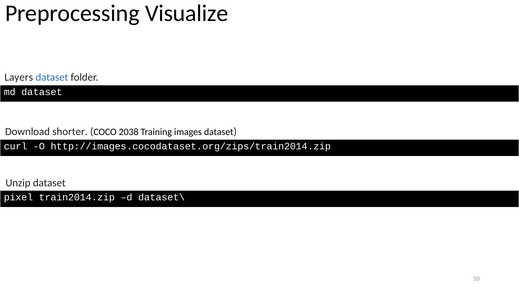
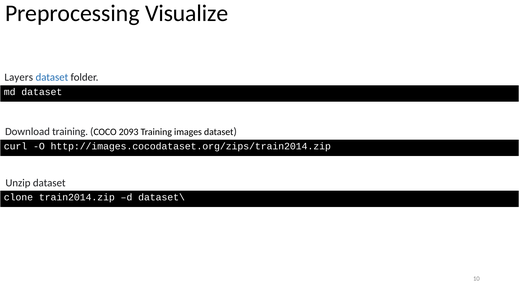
Download shorter: shorter -> training
2038: 2038 -> 2093
pixel: pixel -> clone
